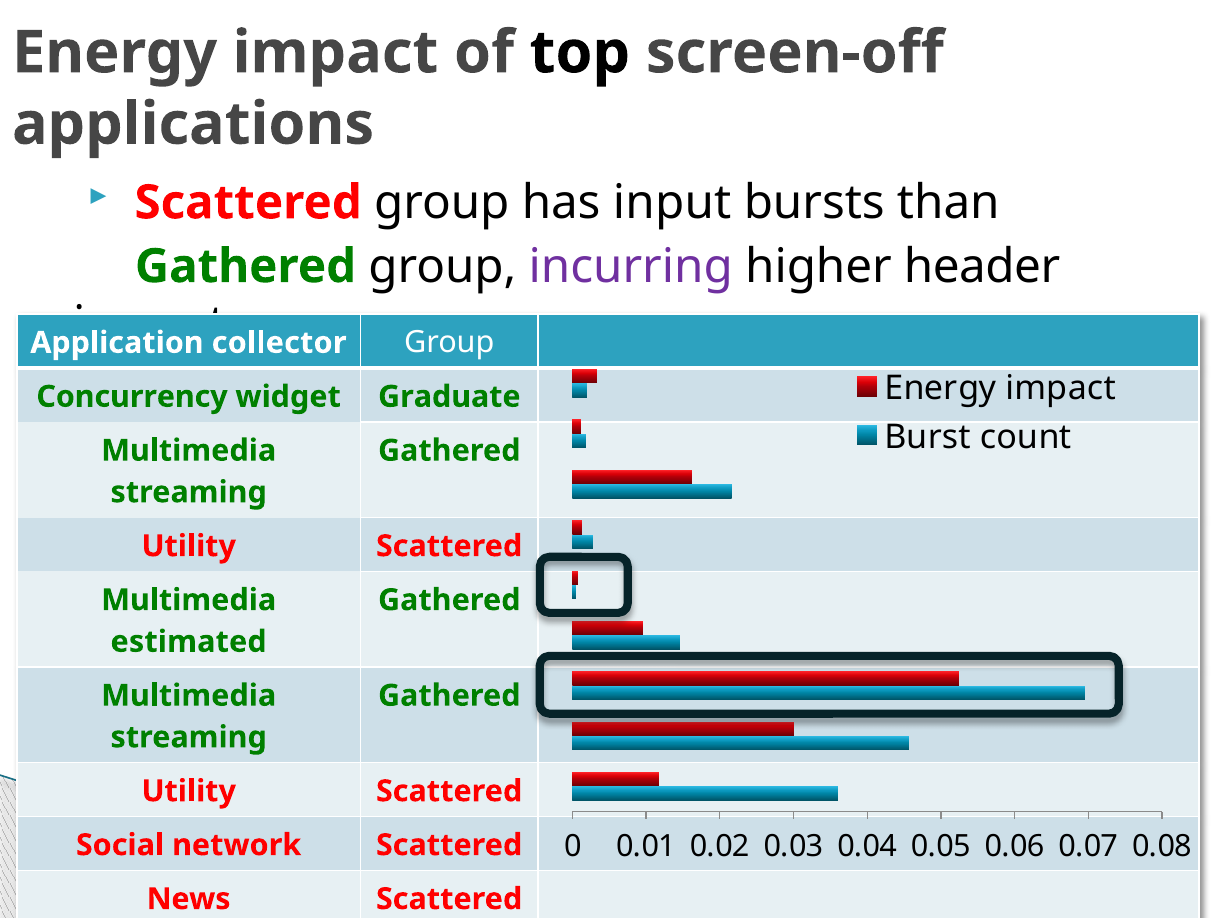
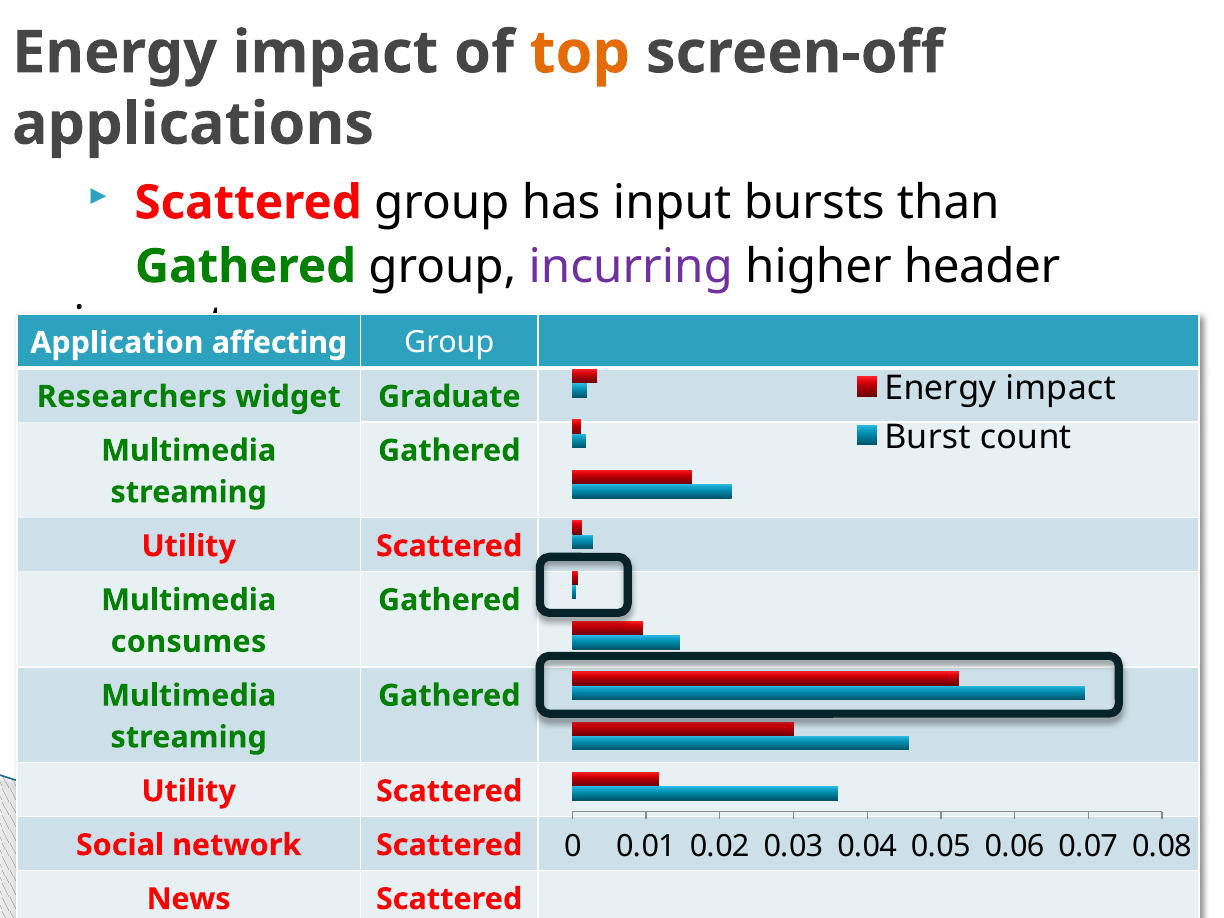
top colour: black -> orange
collector: collector -> affecting
Concurrency: Concurrency -> Researchers
estimated: estimated -> consumes
